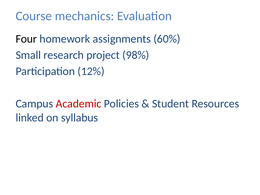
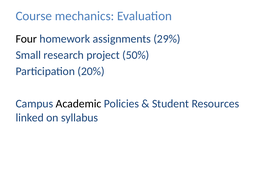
60%: 60% -> 29%
98%: 98% -> 50%
12%: 12% -> 20%
Academic colour: red -> black
